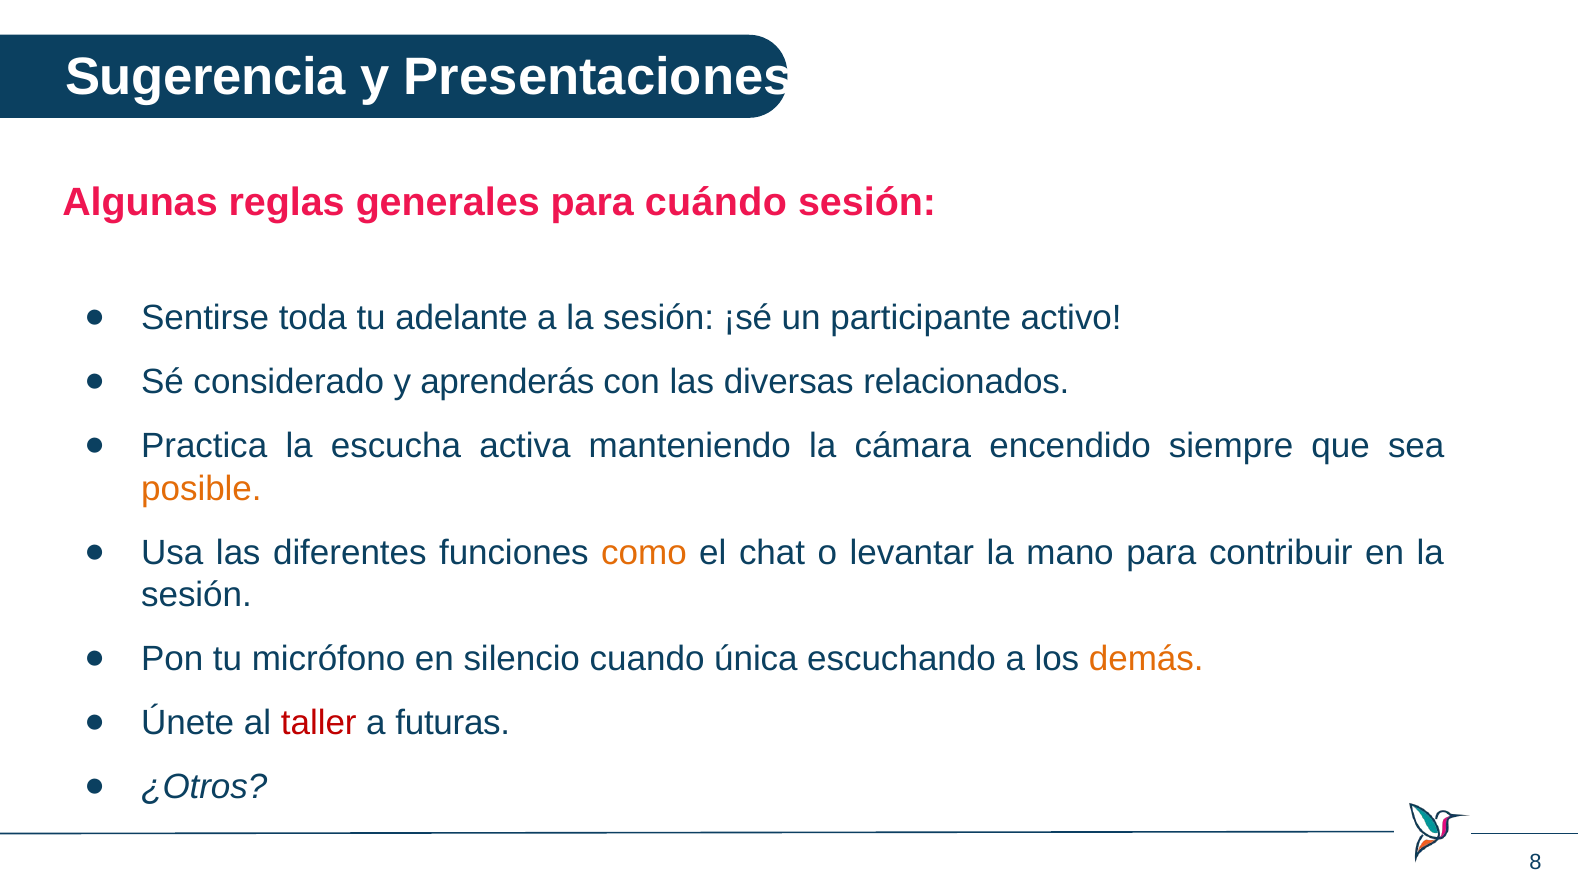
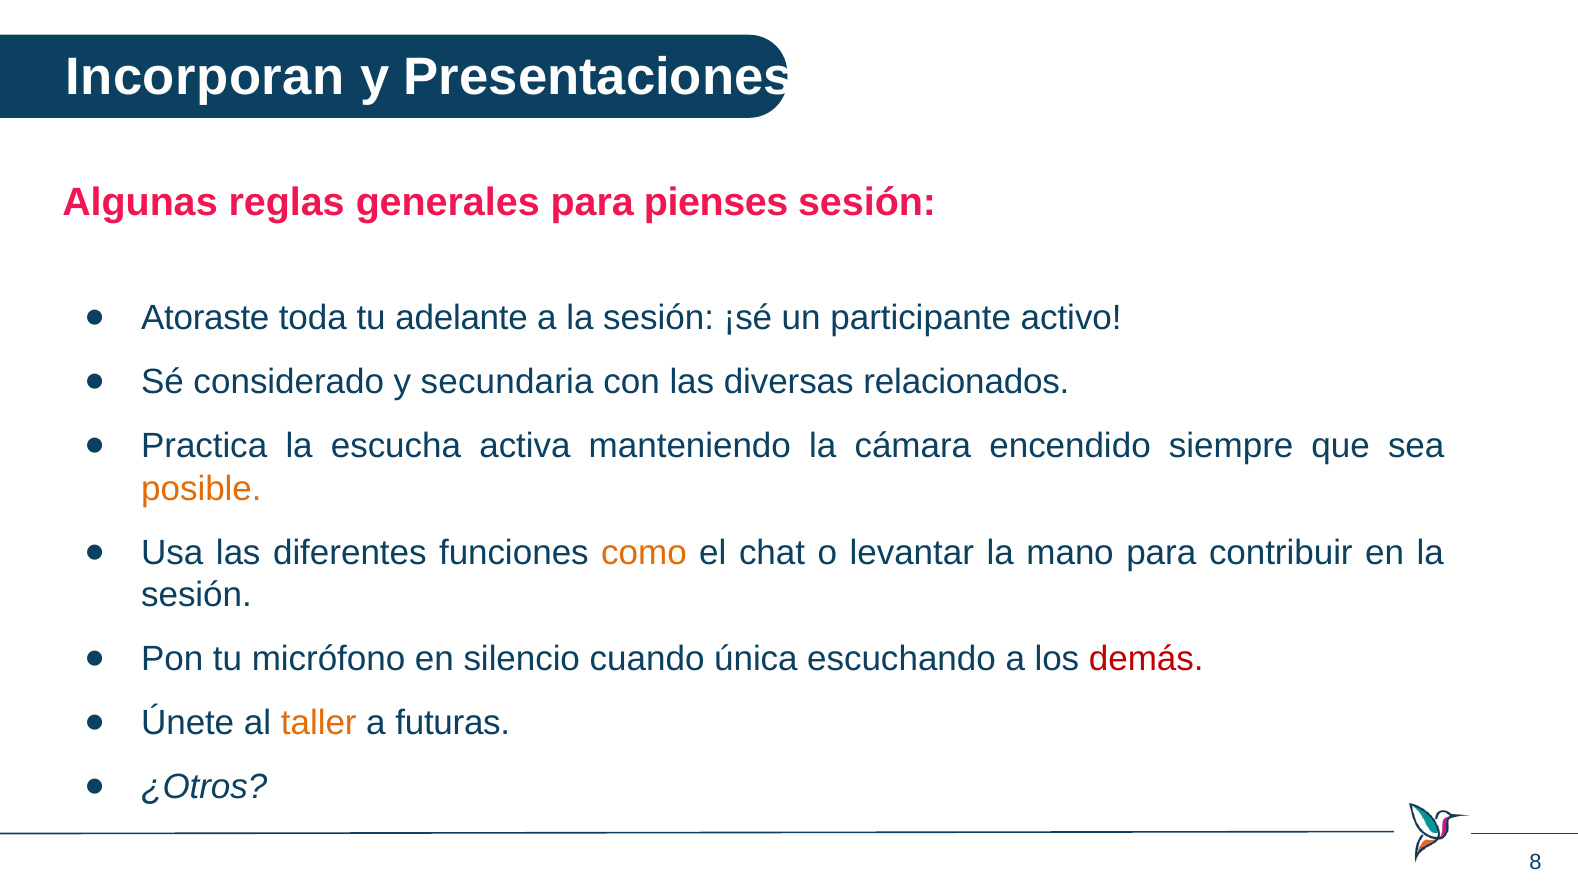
Sugerencia: Sugerencia -> Incorporan
cuándo: cuándo -> pienses
Sentirse: Sentirse -> Atoraste
aprenderás: aprenderás -> secundaria
demás colour: orange -> red
taller colour: red -> orange
